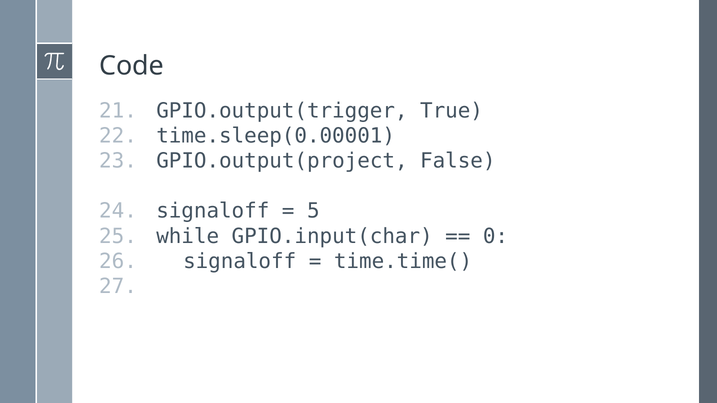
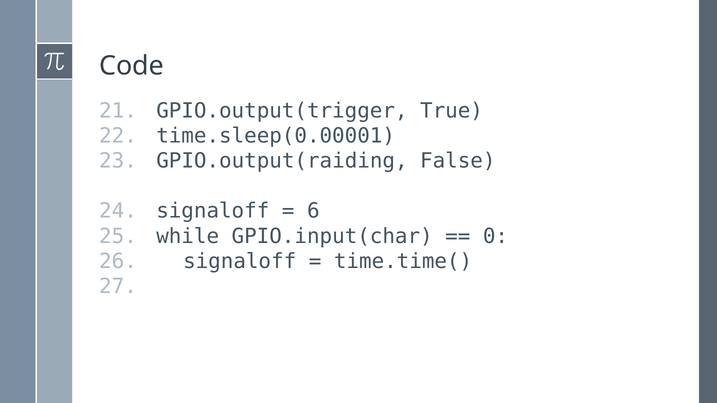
GPIO.output(project: GPIO.output(project -> GPIO.output(raiding
5: 5 -> 6
